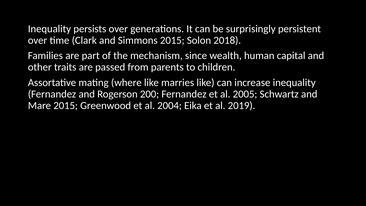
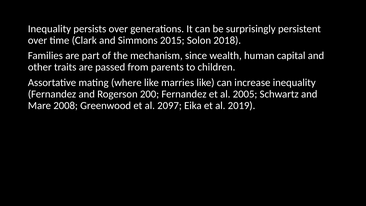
Mare 2015: 2015 -> 2008
2004: 2004 -> 2097
